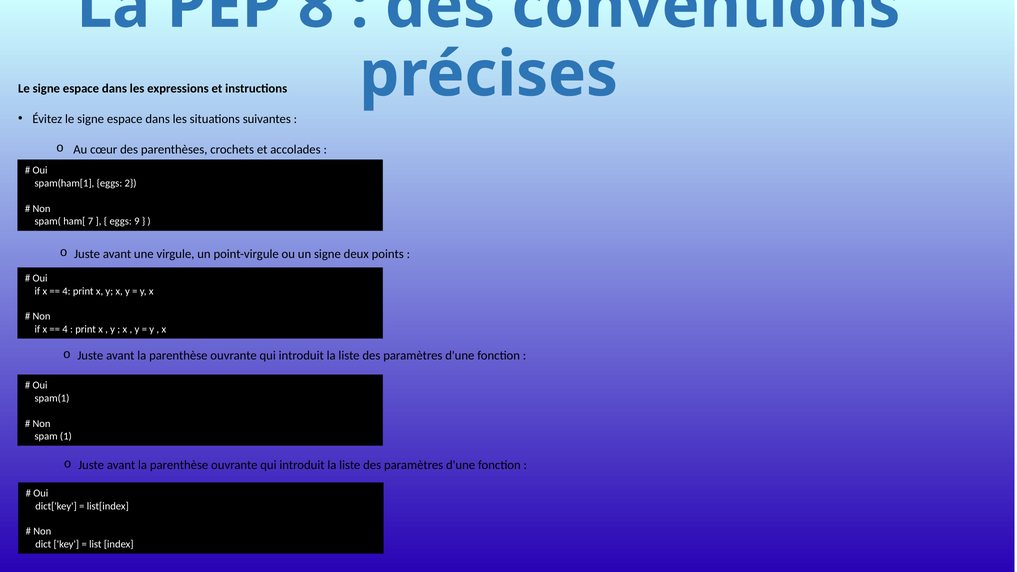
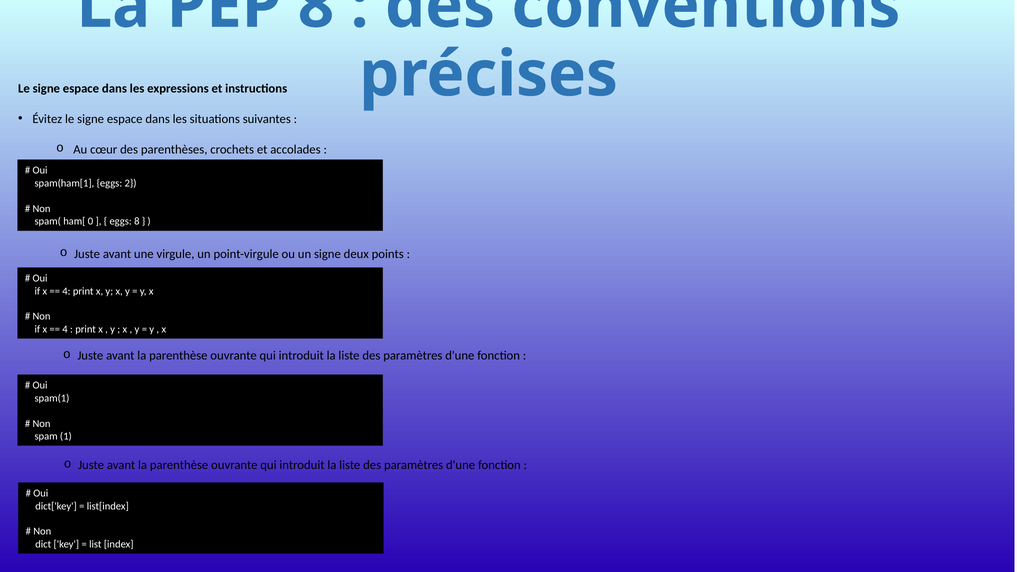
7: 7 -> 0
eggs 9: 9 -> 8
